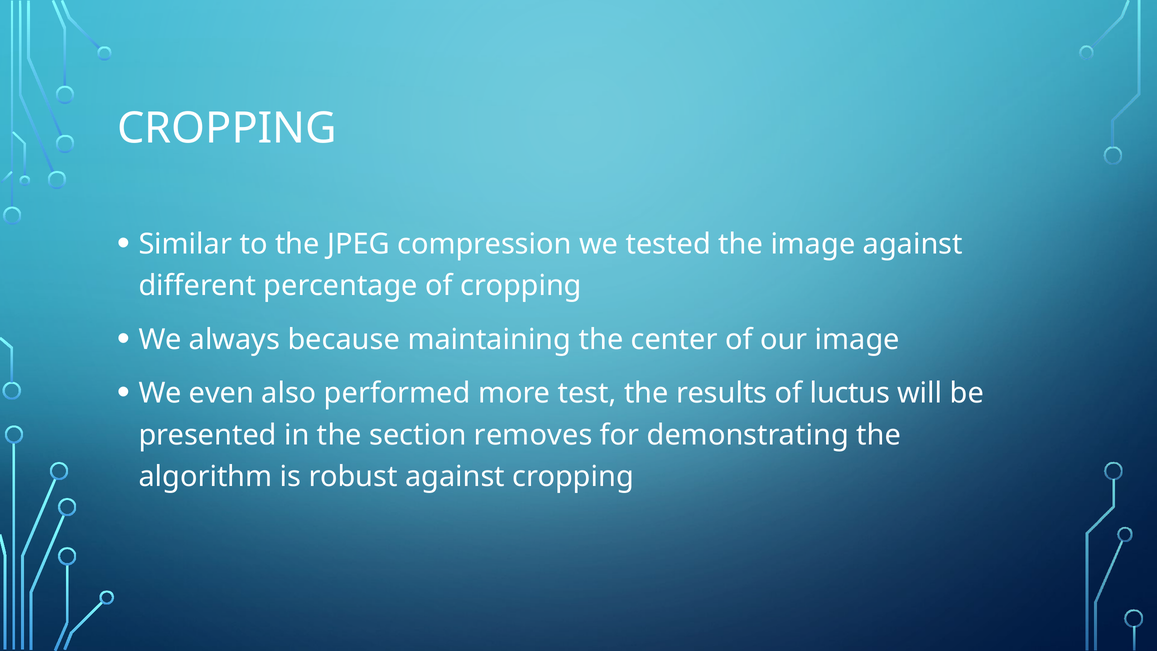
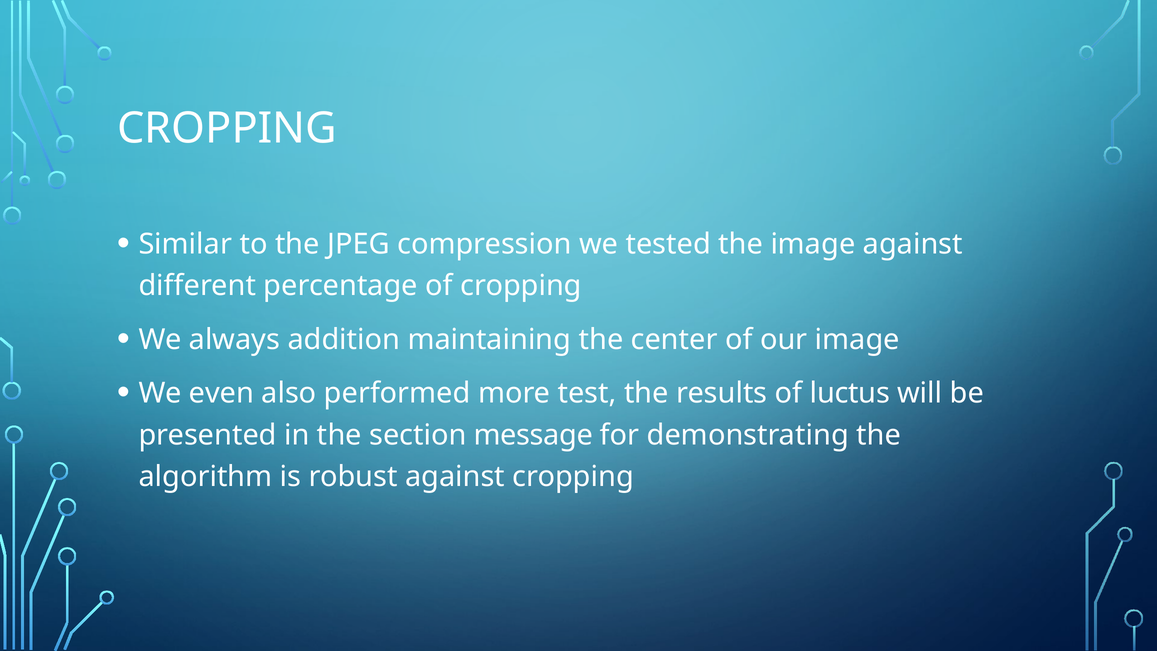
because: because -> addition
removes: removes -> message
